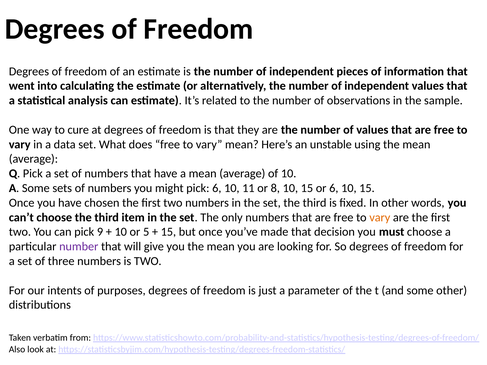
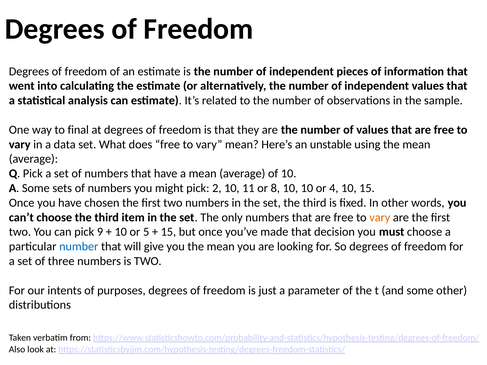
cure: cure -> final
pick 6: 6 -> 2
8 10 15: 15 -> 10
or 6: 6 -> 4
number at (79, 247) colour: purple -> blue
